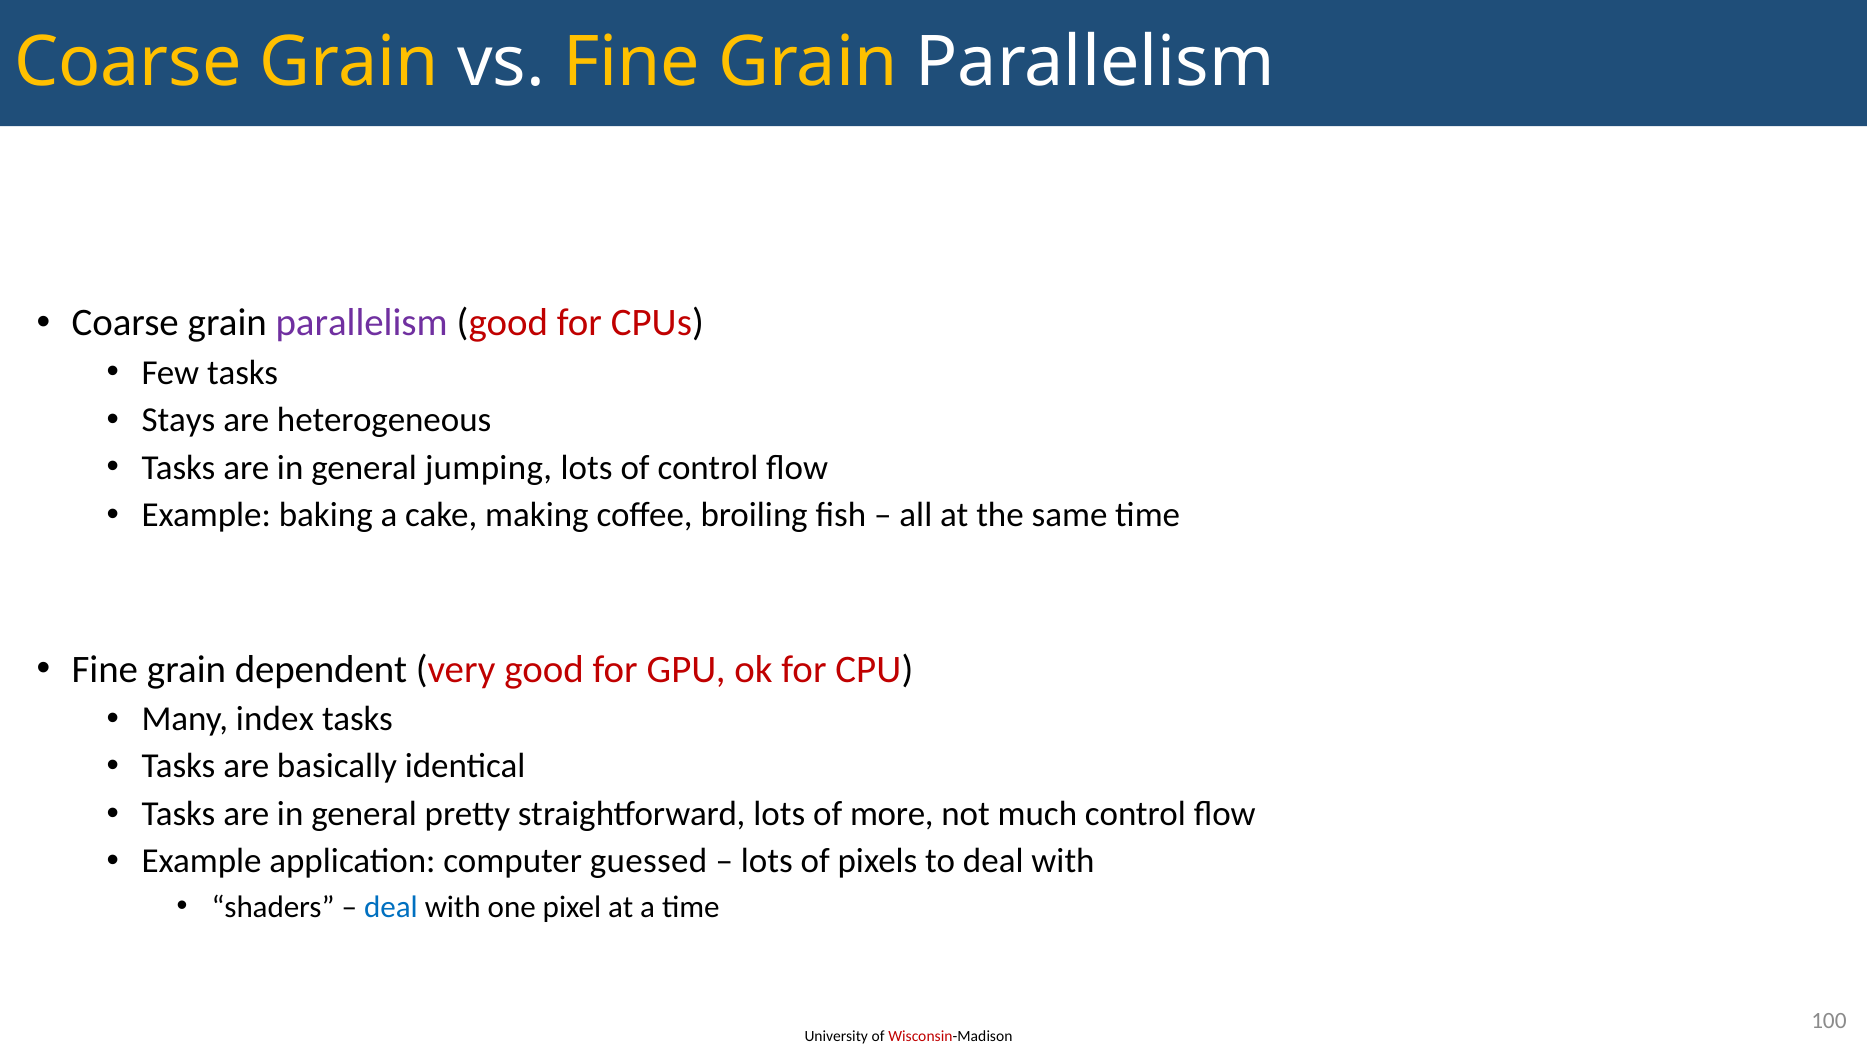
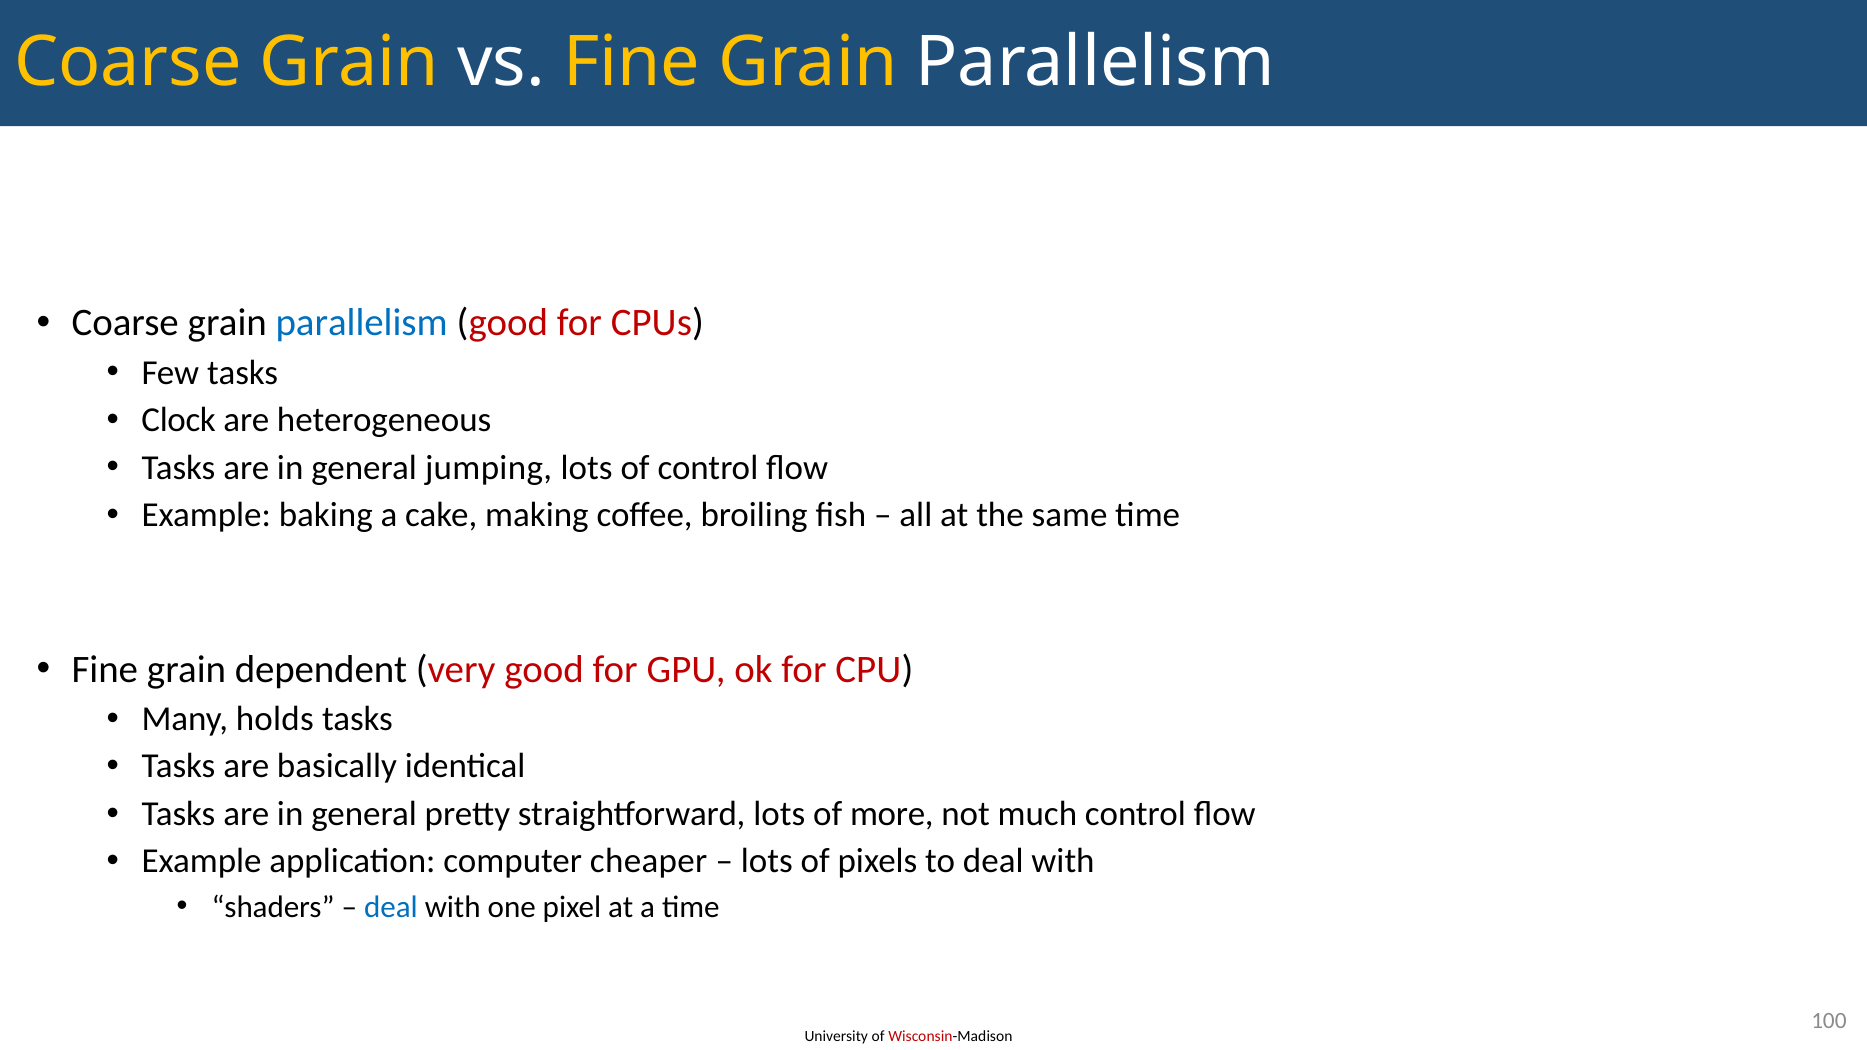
parallelism at (362, 323) colour: purple -> blue
Stays: Stays -> Clock
index: index -> holds
guessed: guessed -> cheaper
